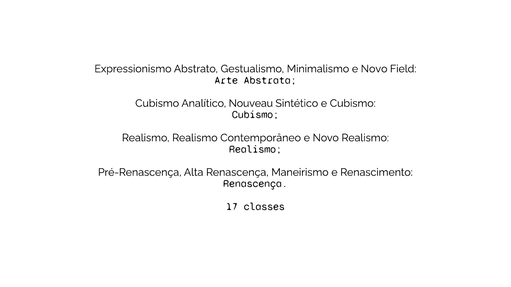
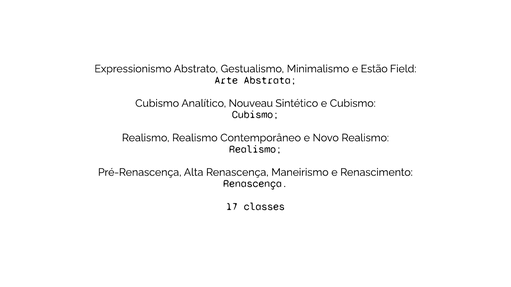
Minimalismo e Novo: Novo -> Estão
